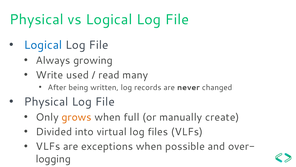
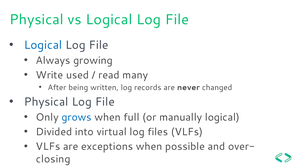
grows colour: orange -> blue
manually create: create -> logical
logging: logging -> closing
